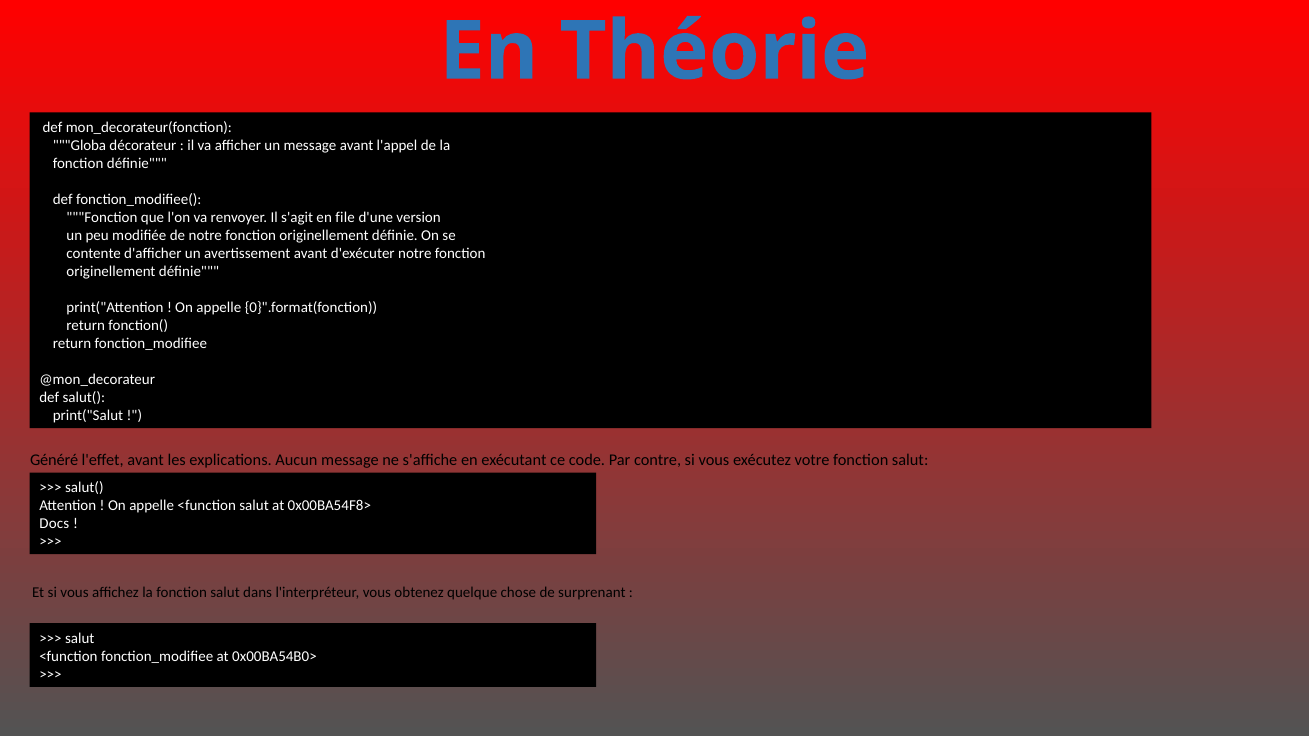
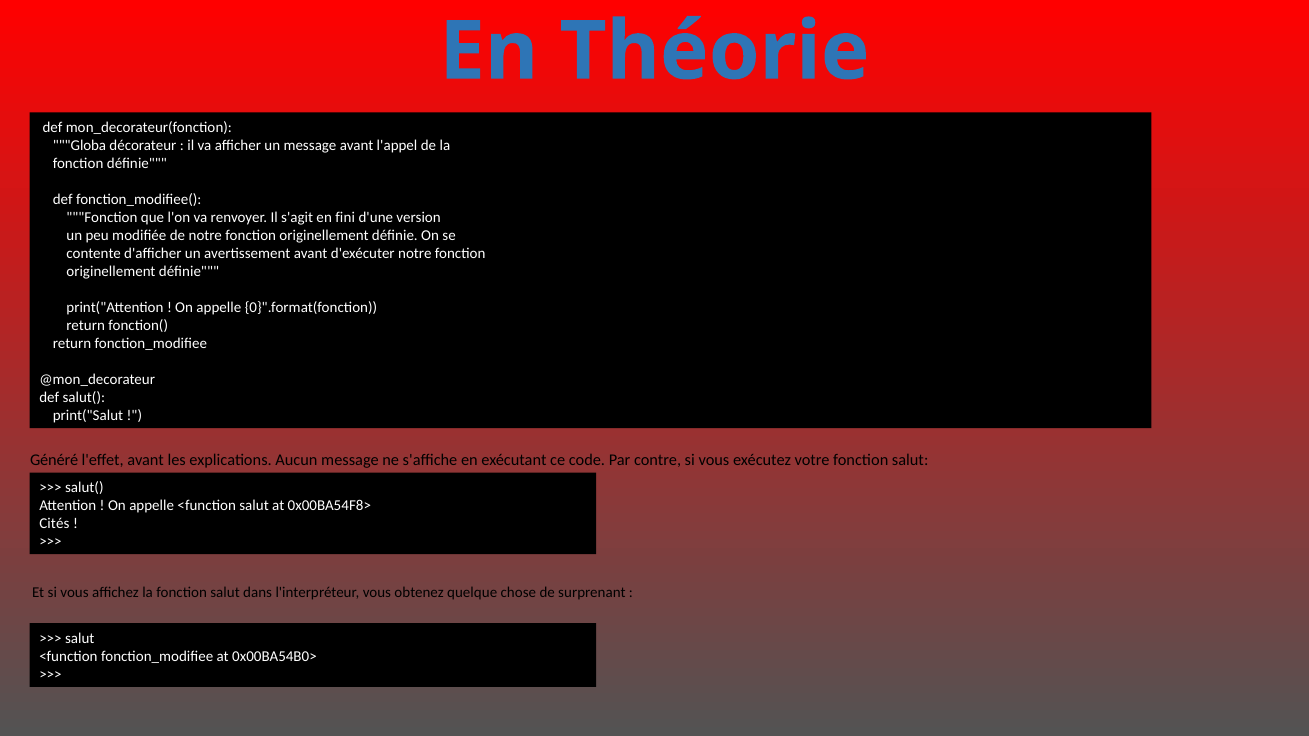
file: file -> fini
Docs: Docs -> Cités
